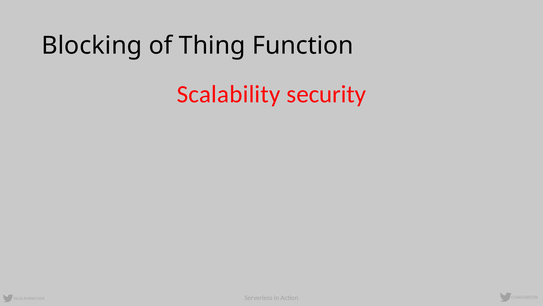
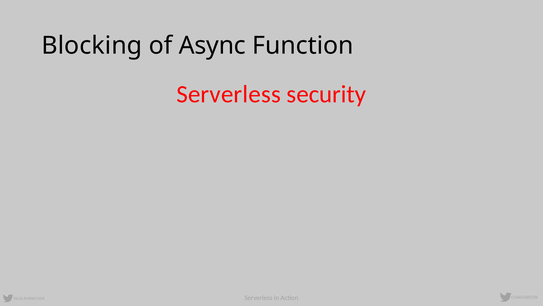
Thing: Thing -> Async
Scalability at (229, 94): Scalability -> Serverless
